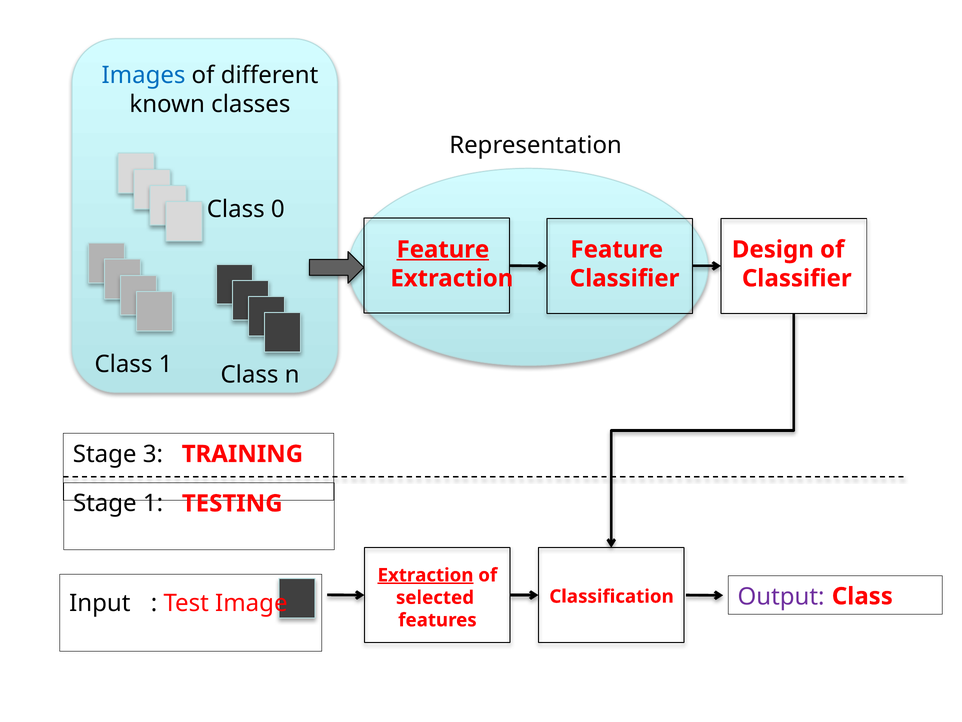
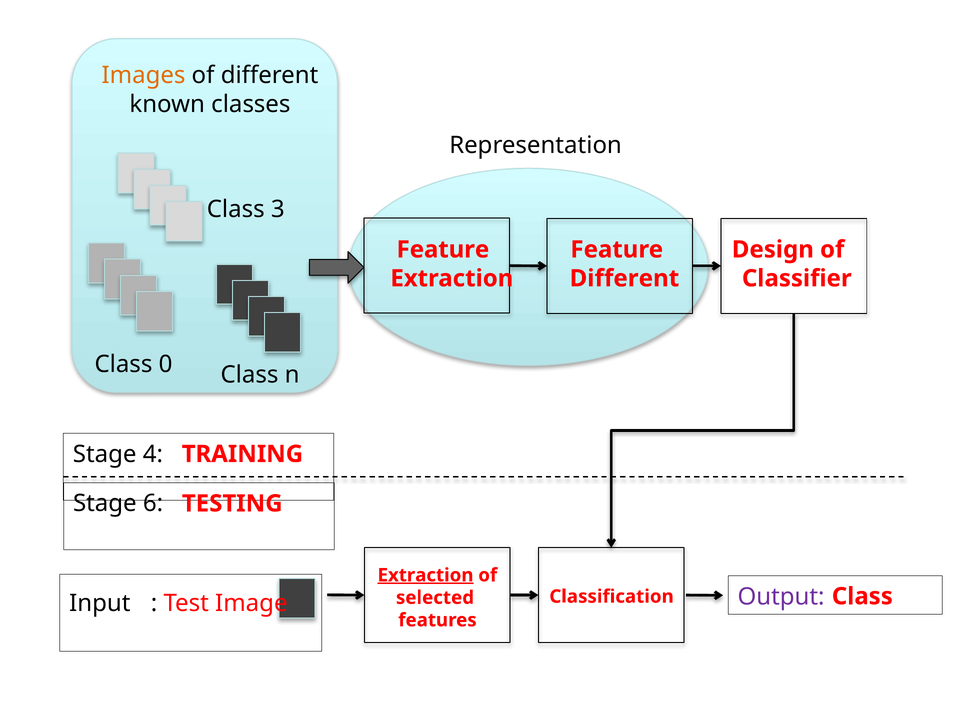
Images colour: blue -> orange
0: 0 -> 3
Feature at (443, 249) underline: present -> none
Extraction Classifier: Classifier -> Different
Class 1: 1 -> 0
3: 3 -> 4
Stage 1: 1 -> 6
